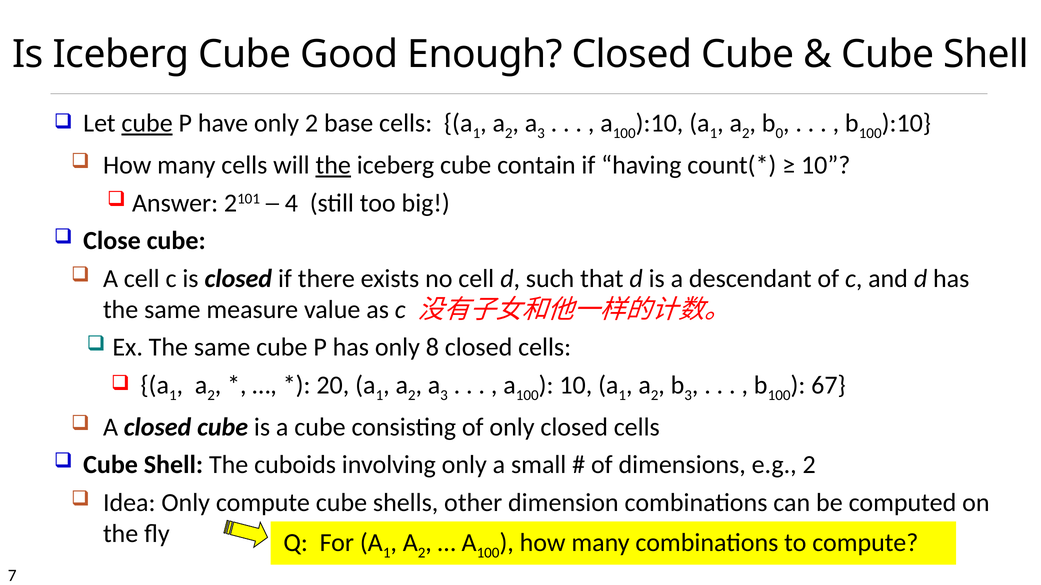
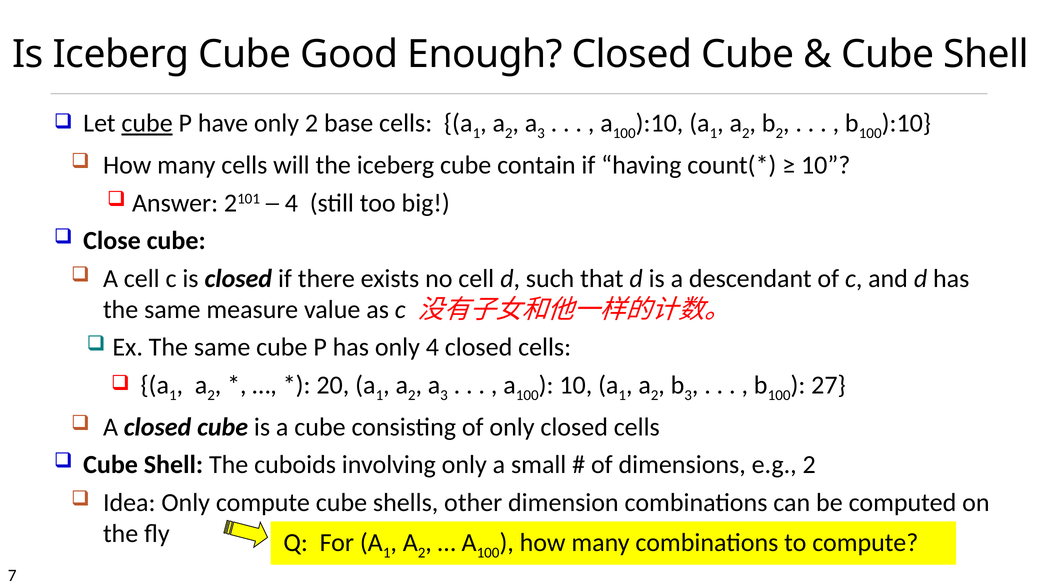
0 at (779, 134): 0 -> 2
the at (333, 165) underline: present -> none
only 8: 8 -> 4
67: 67 -> 27
